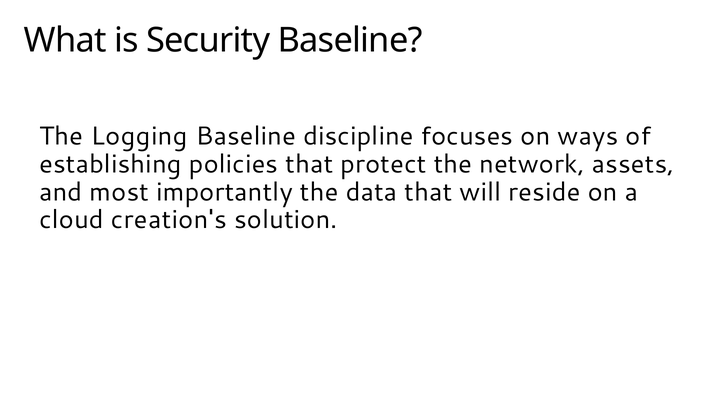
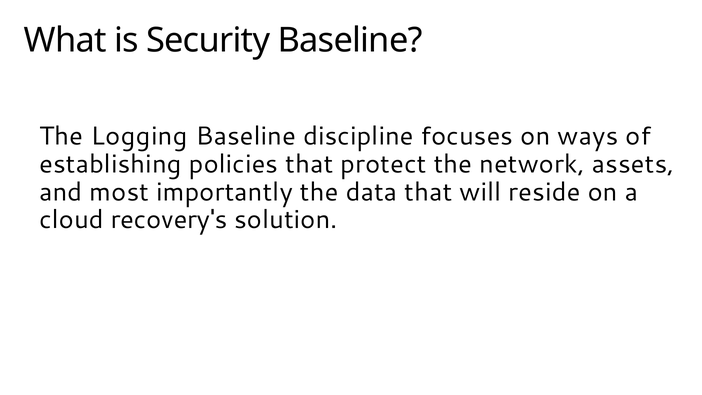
creation's: creation's -> recovery's
